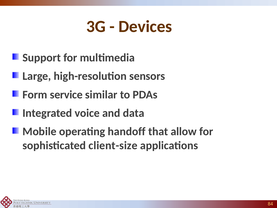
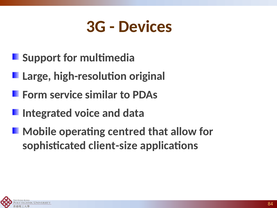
sensors: sensors -> original
handoff: handoff -> centred
